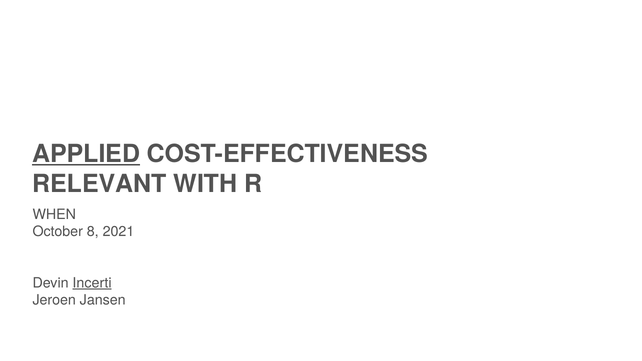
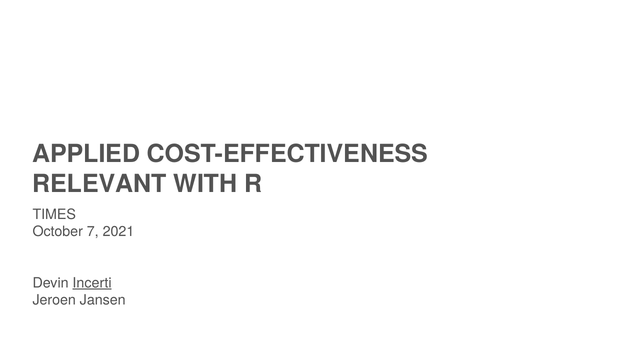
APPLIED underline: present -> none
WHEN: WHEN -> TIMES
8: 8 -> 7
